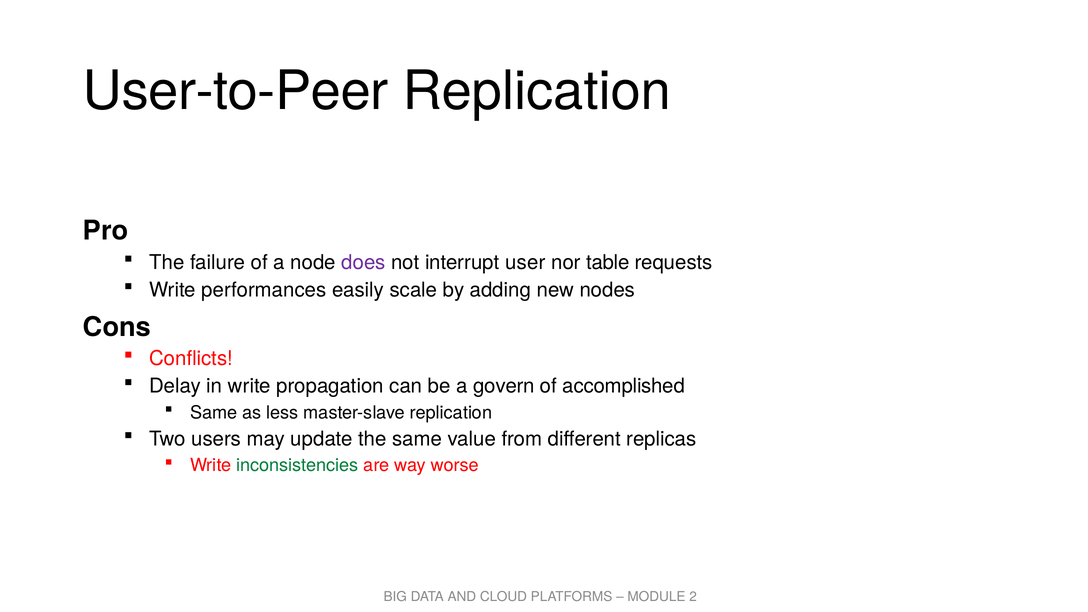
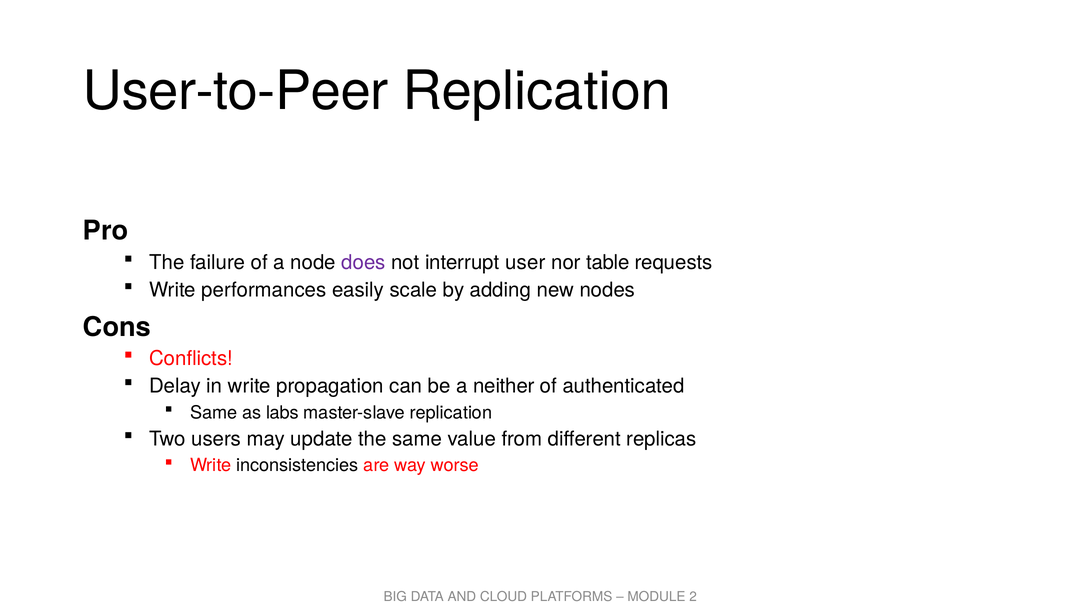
govern: govern -> neither
accomplished: accomplished -> authenticated
less: less -> labs
inconsistencies colour: green -> black
